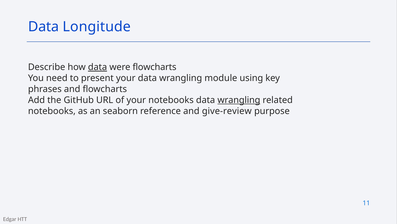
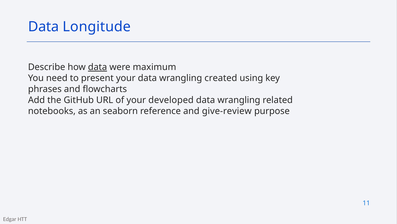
were flowcharts: flowcharts -> maximum
module: module -> created
your notebooks: notebooks -> developed
wrangling at (239, 100) underline: present -> none
